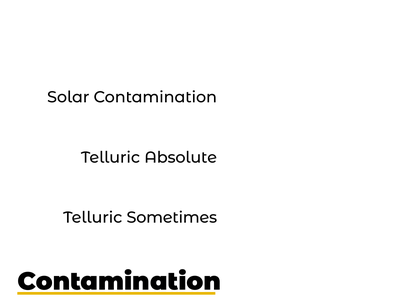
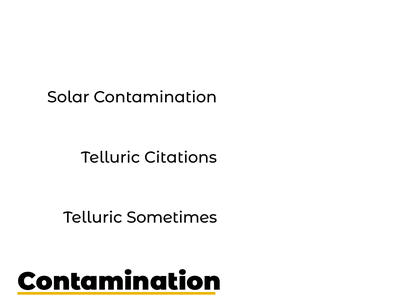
Absolute: Absolute -> Citations
